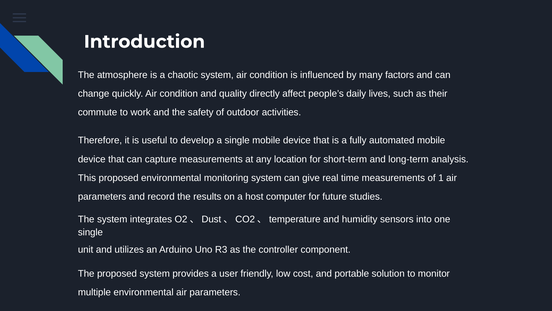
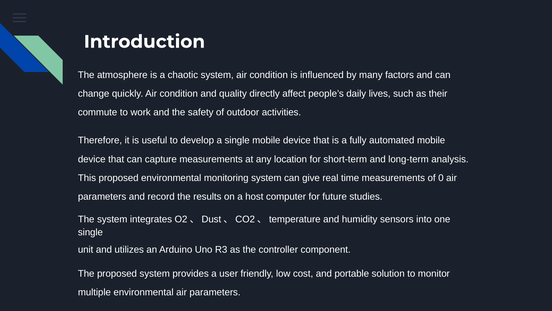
1: 1 -> 0
